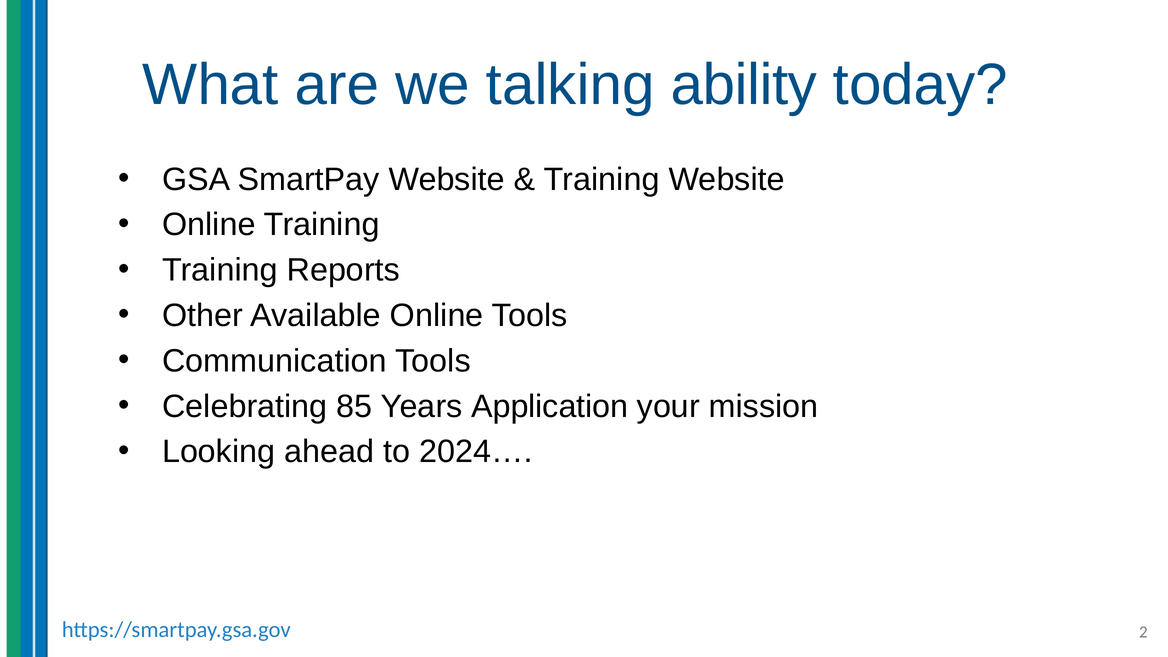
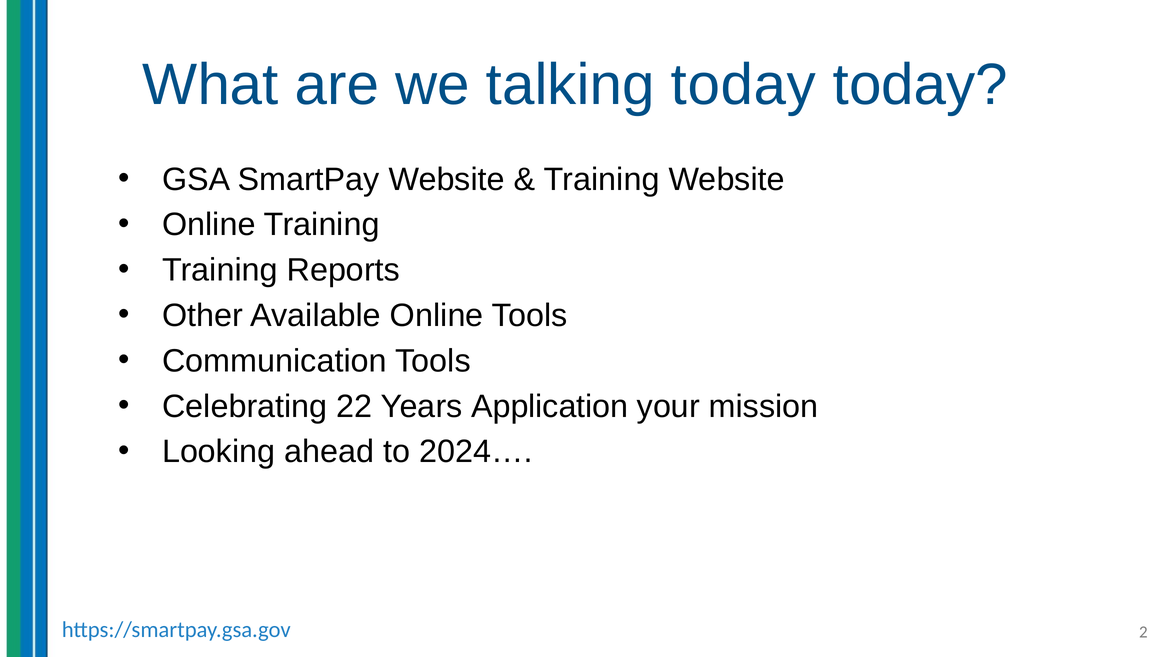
talking ability: ability -> today
Celebrating 85: 85 -> 22
